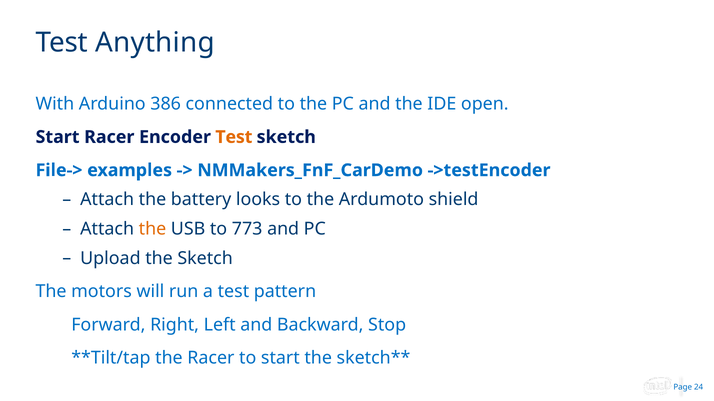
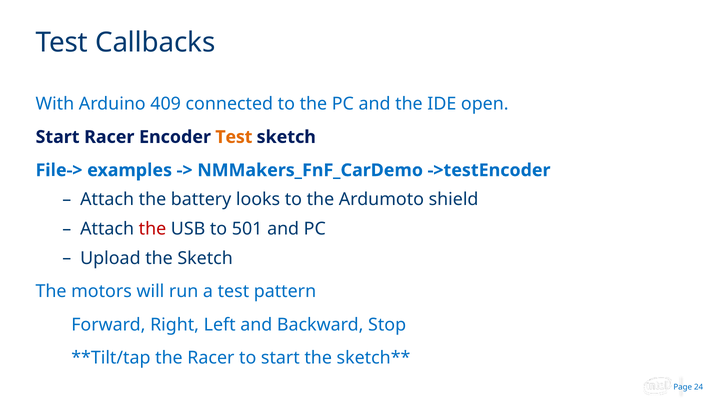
Anything: Anything -> Callbacks
386: 386 -> 409
the at (152, 229) colour: orange -> red
773: 773 -> 501
